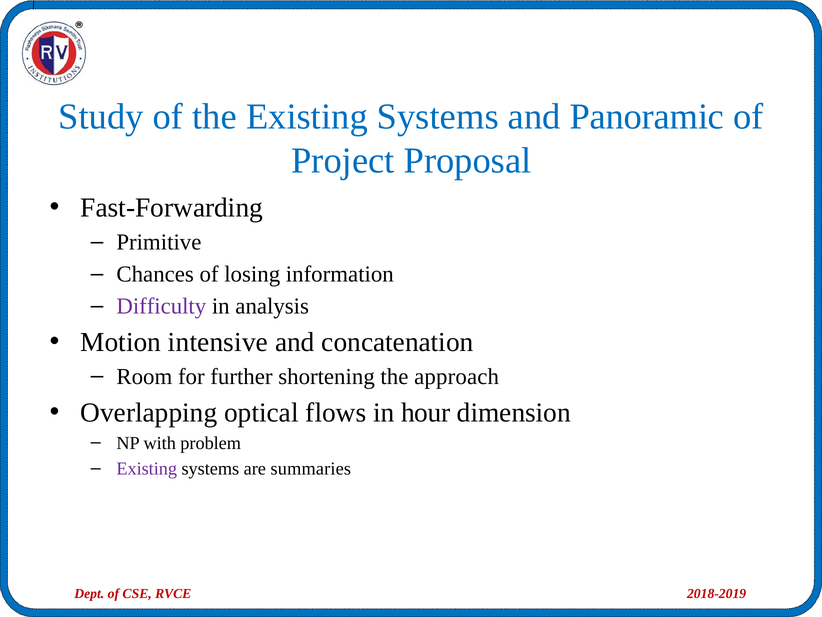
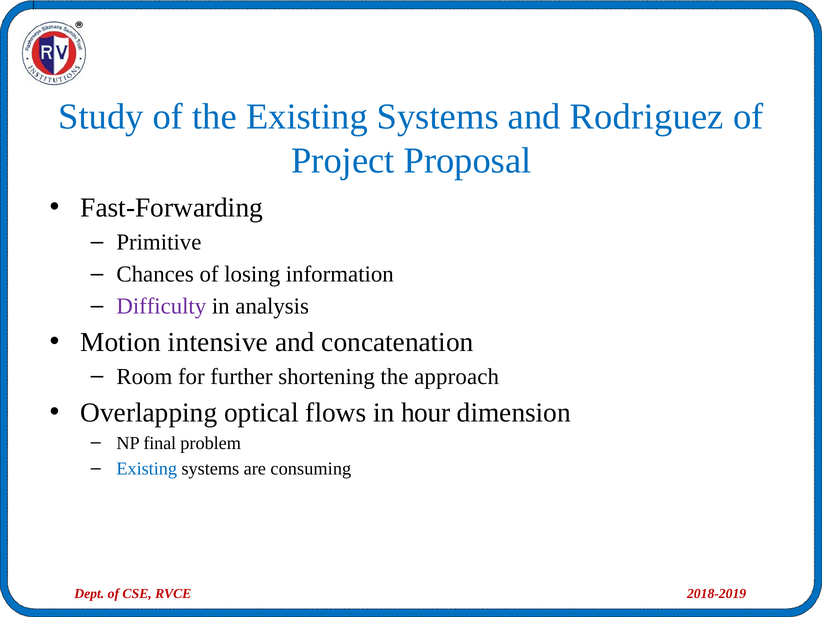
Panoramic: Panoramic -> Rodriguez
with: with -> final
Existing at (147, 468) colour: purple -> blue
summaries: summaries -> consuming
